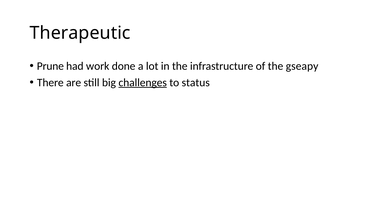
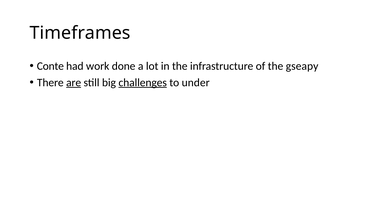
Therapeutic: Therapeutic -> Timeframes
Prune: Prune -> Conte
are underline: none -> present
status: status -> under
